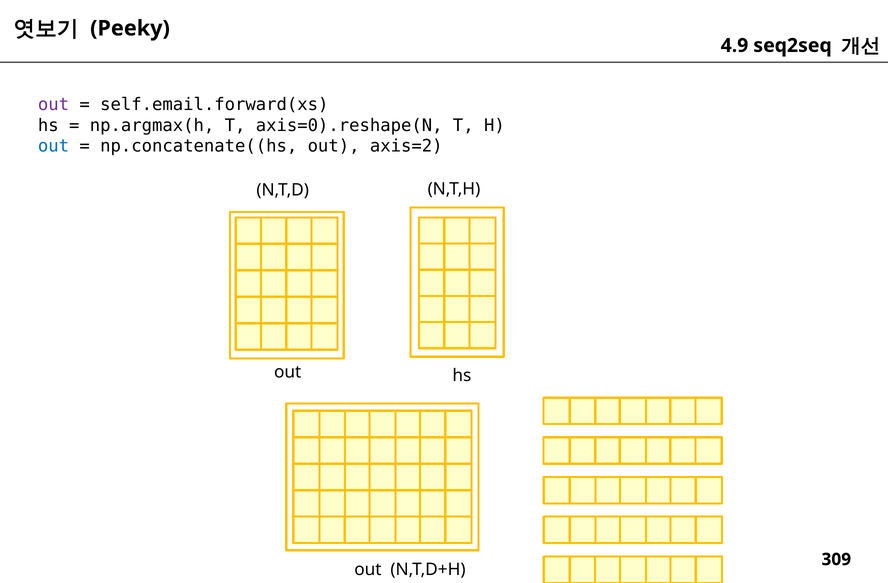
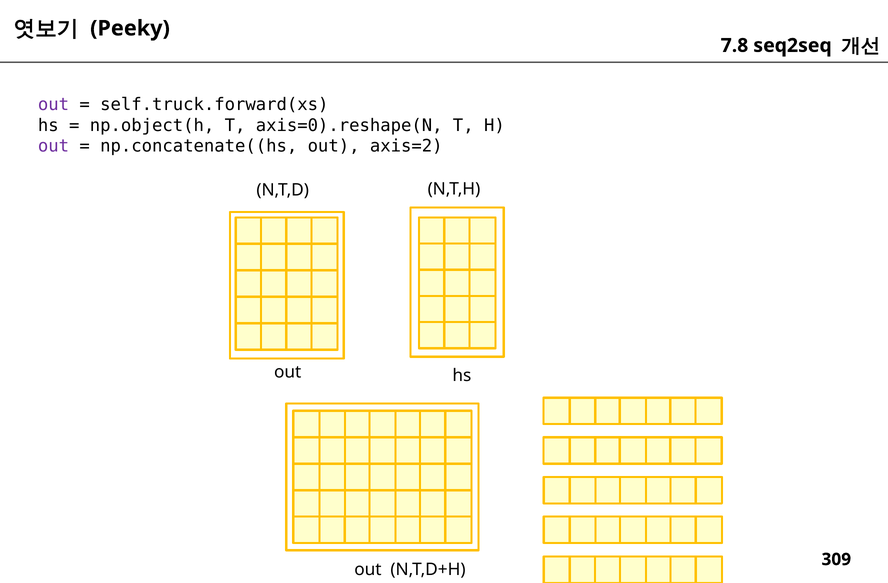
4.9: 4.9 -> 7.8
self.email.forward(xs: self.email.forward(xs -> self.truck.forward(xs
np.argmax(h: np.argmax(h -> np.object(h
out at (54, 146) colour: blue -> purple
